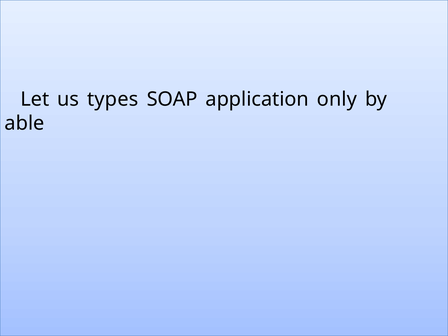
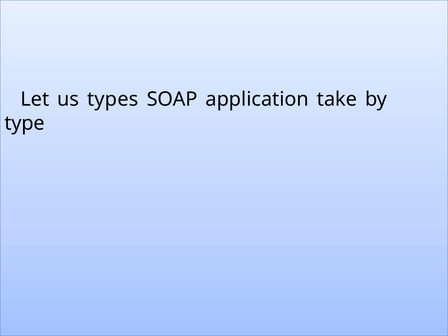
only: only -> take
able: able -> type
